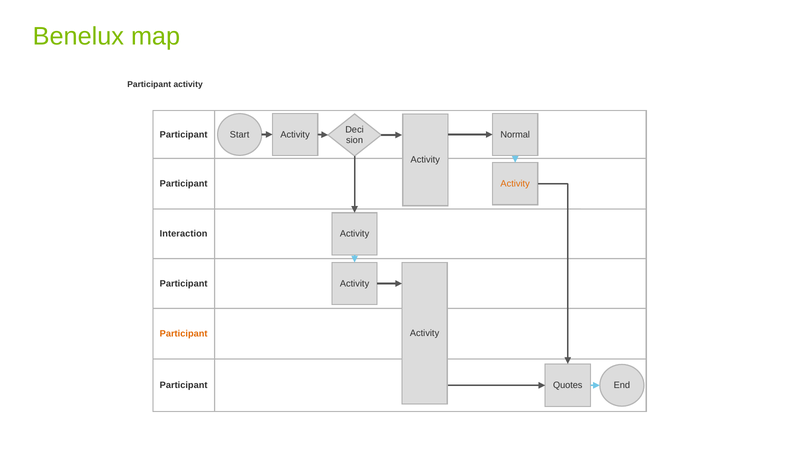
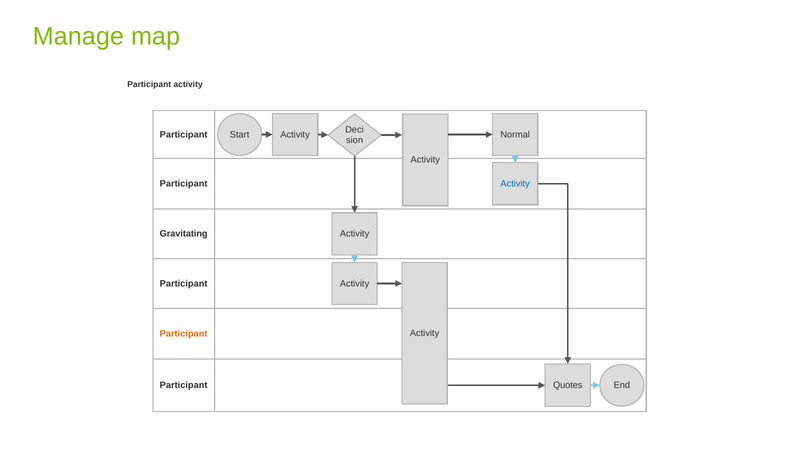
Benelux: Benelux -> Manage
Activity at (515, 184) colour: orange -> blue
Interaction: Interaction -> Gravitating
